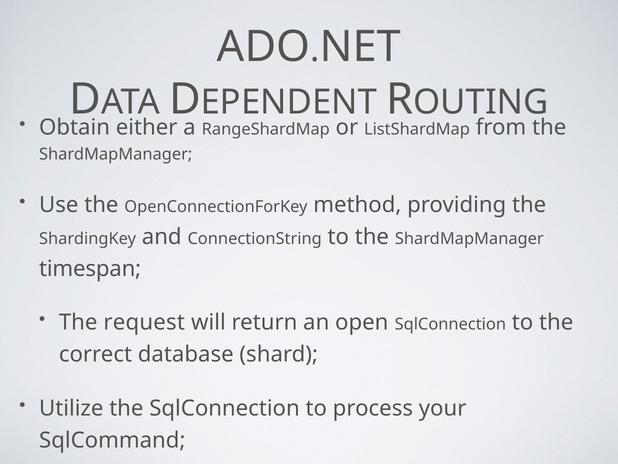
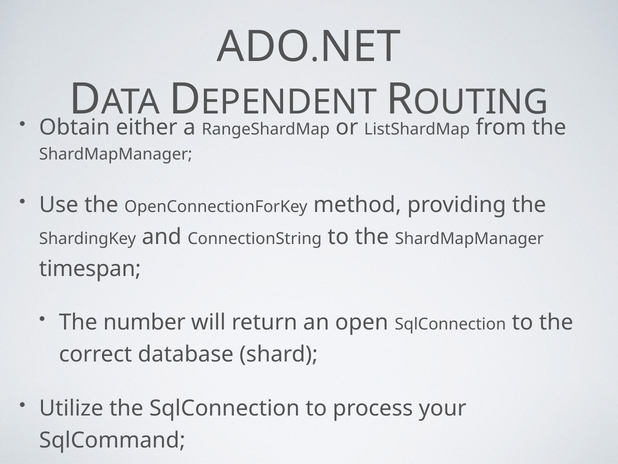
request: request -> number
